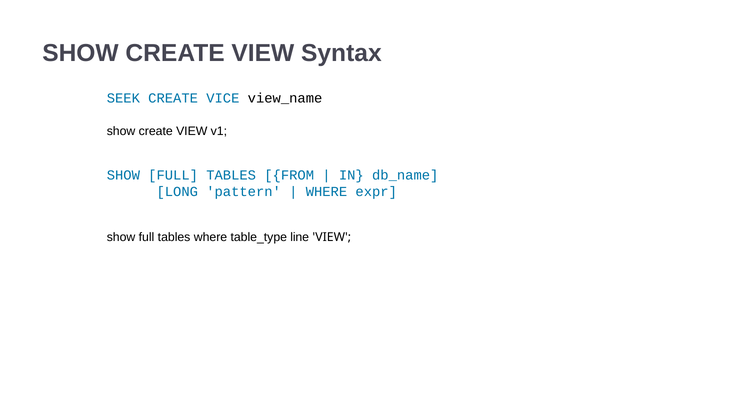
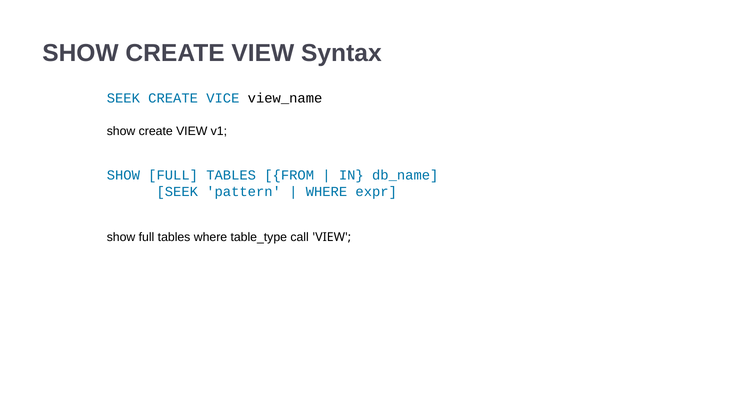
LONG at (177, 192): LONG -> SEEK
line: line -> call
